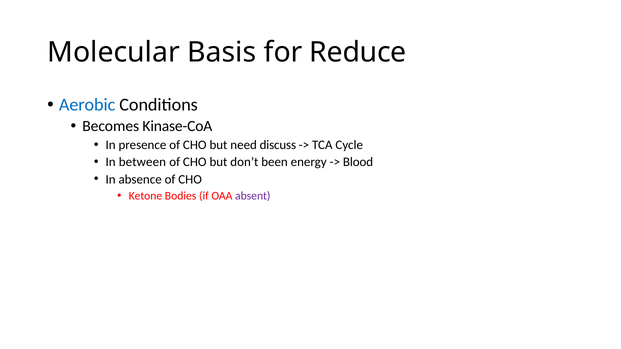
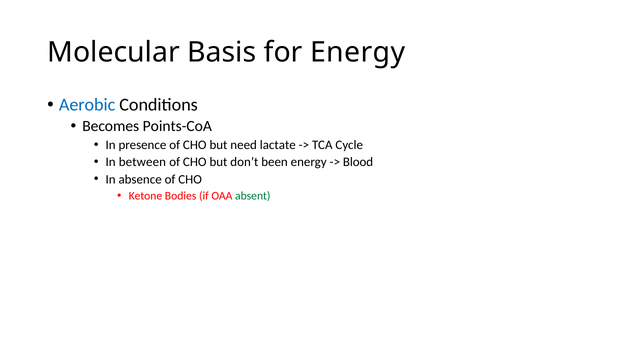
for Reduce: Reduce -> Energy
Kinase-CoA: Kinase-CoA -> Points-CoA
discuss: discuss -> lactate
absent colour: purple -> green
